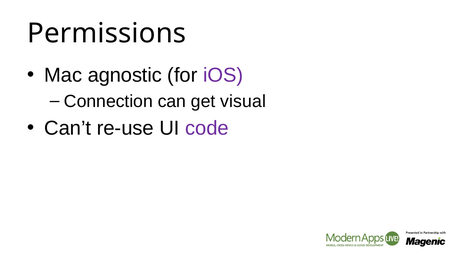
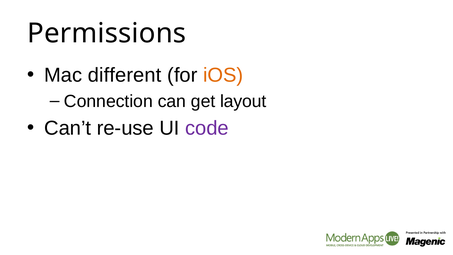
agnostic: agnostic -> different
iOS colour: purple -> orange
visual: visual -> layout
